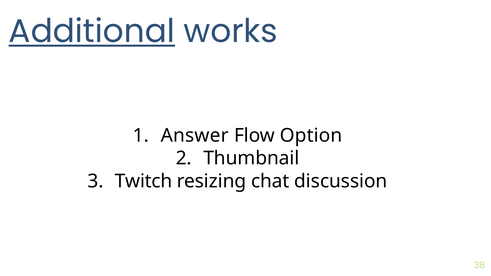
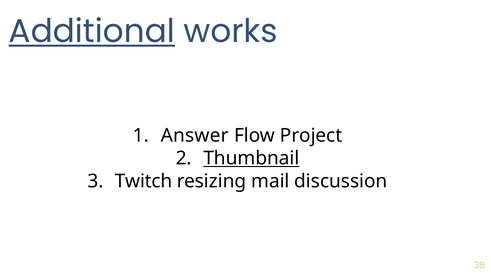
Option: Option -> Project
Thumbnail underline: none -> present
chat: chat -> mail
